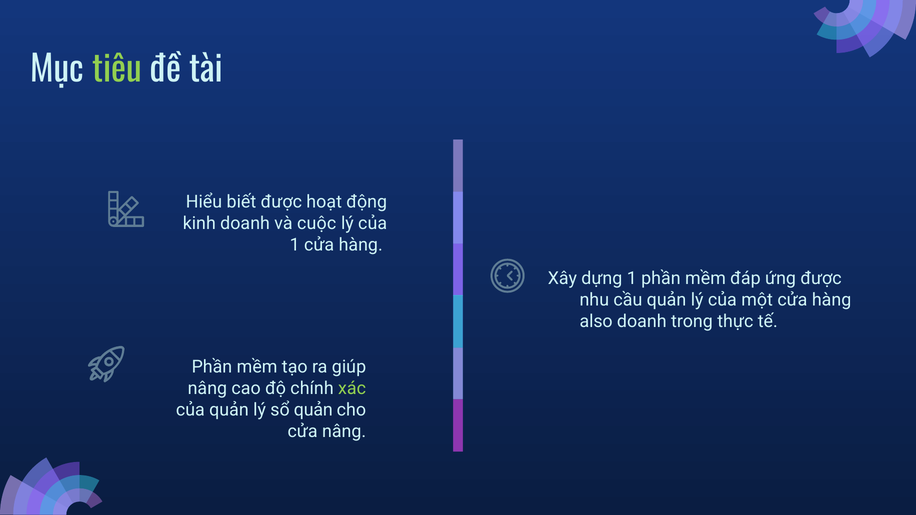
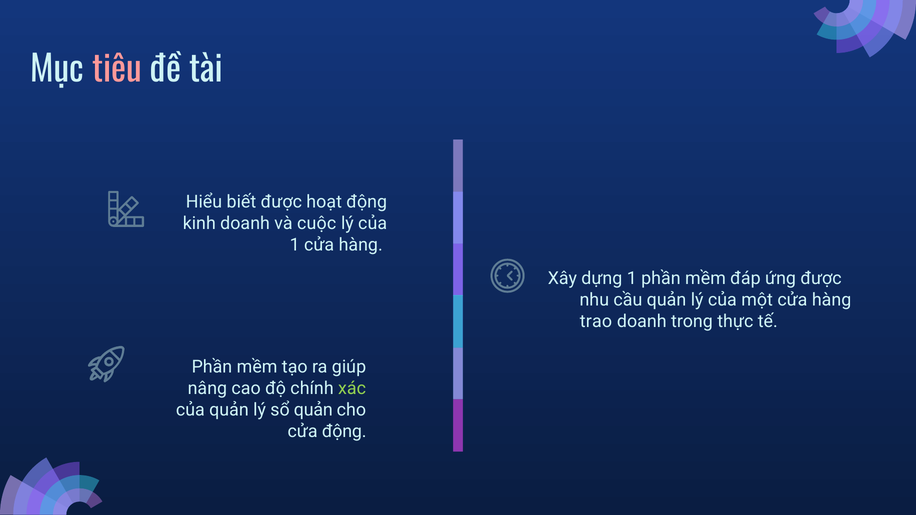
tiêu colour: light green -> pink
also: also -> trao
cửa nâng: nâng -> động
